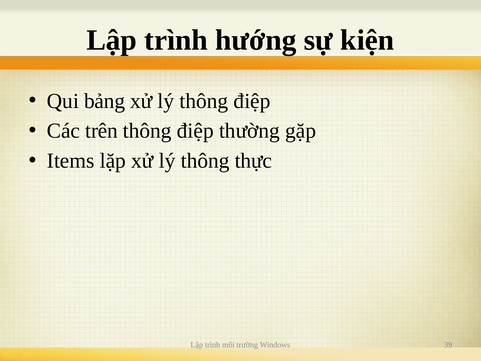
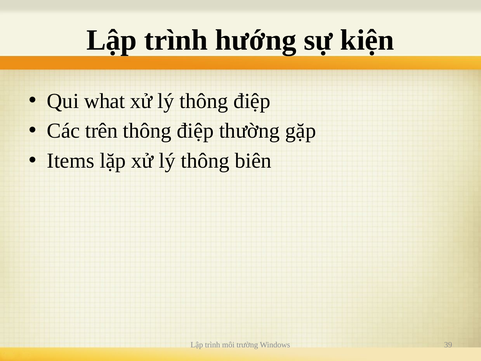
bảng: bảng -> what
thực: thực -> biên
